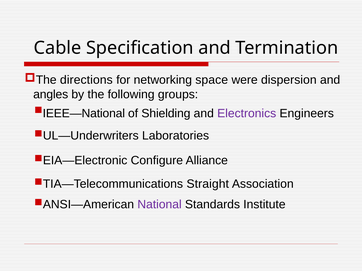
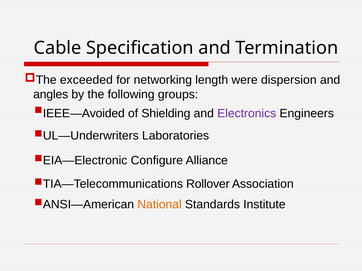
directions: directions -> exceeded
space: space -> length
IEEE—National: IEEE—National -> IEEE—Avoided
Straight: Straight -> Rollover
National colour: purple -> orange
